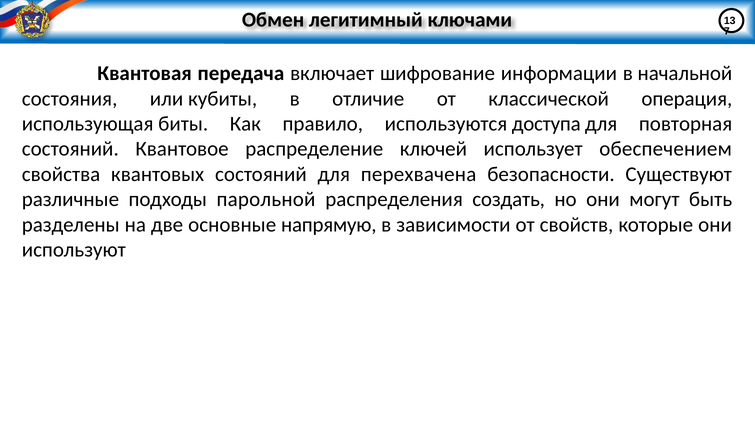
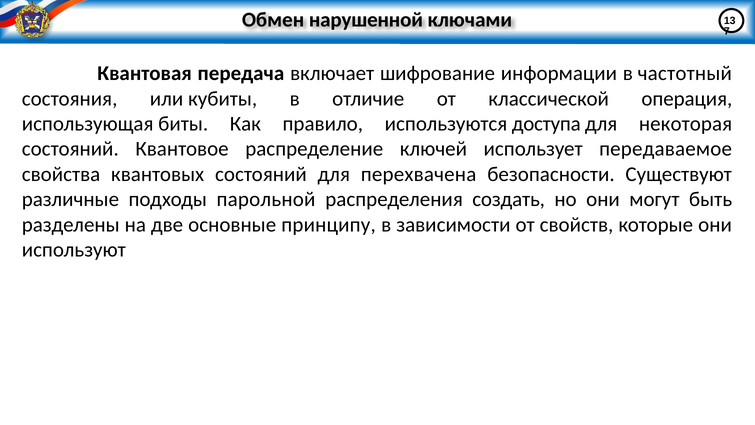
легитимный: легитимный -> нарушенной
начальной: начальной -> частотный
повторная: повторная -> некоторая
обеспечением: обеспечением -> передаваемое
напрямую: напрямую -> принципу
